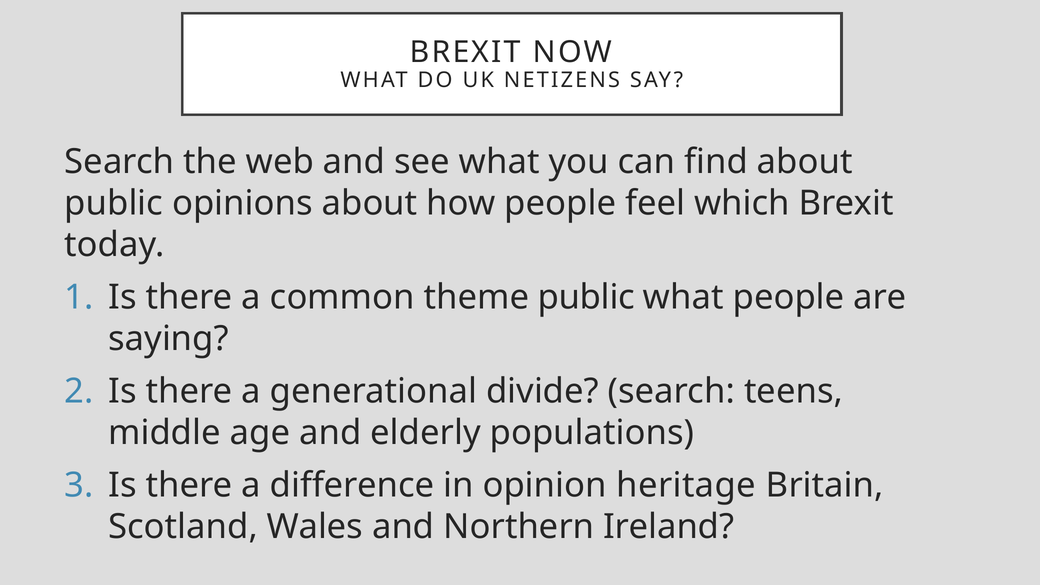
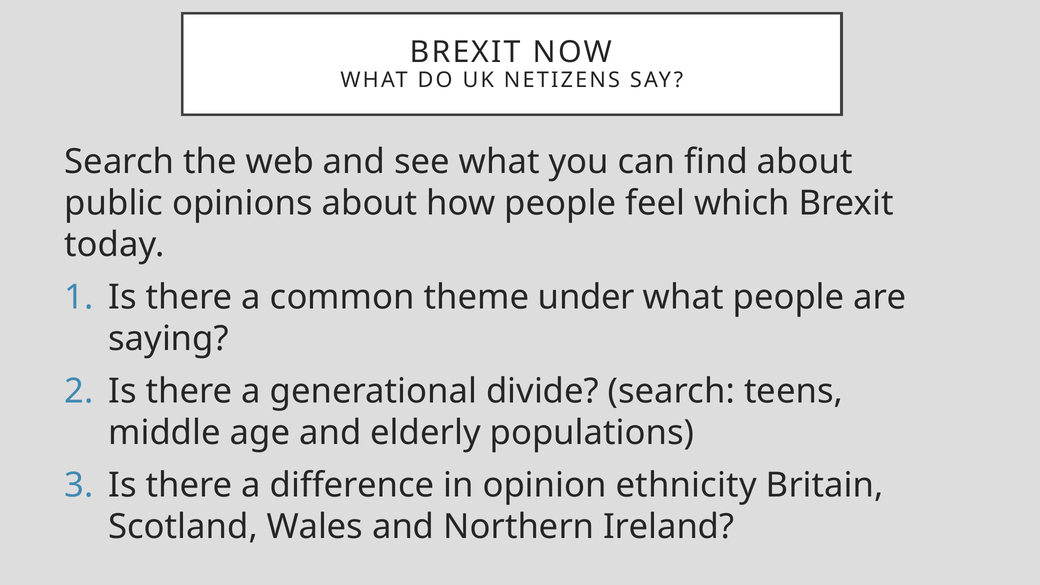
theme public: public -> under
heritage: heritage -> ethnicity
